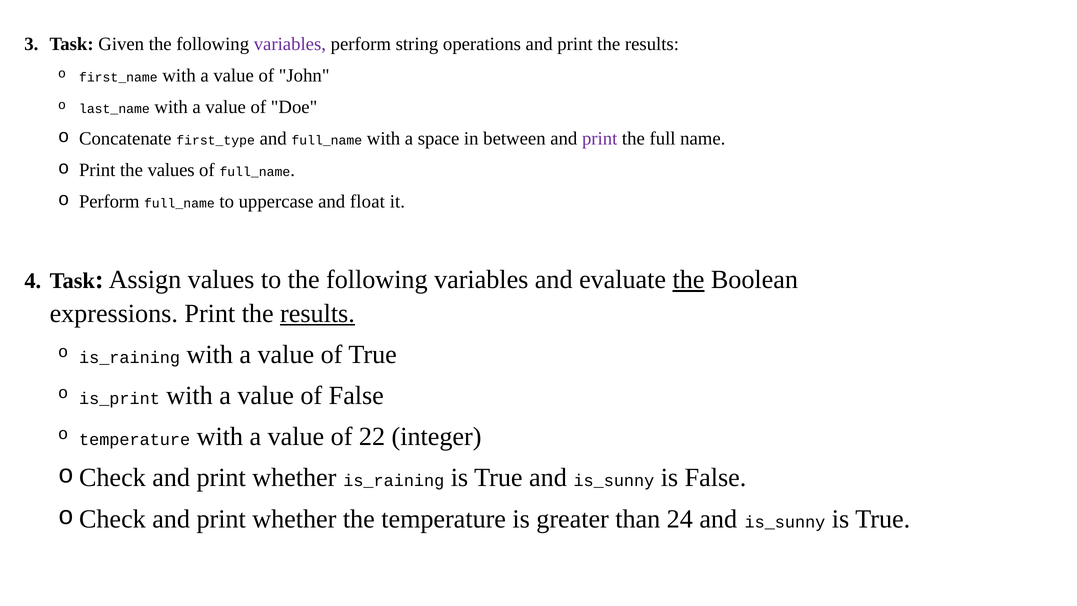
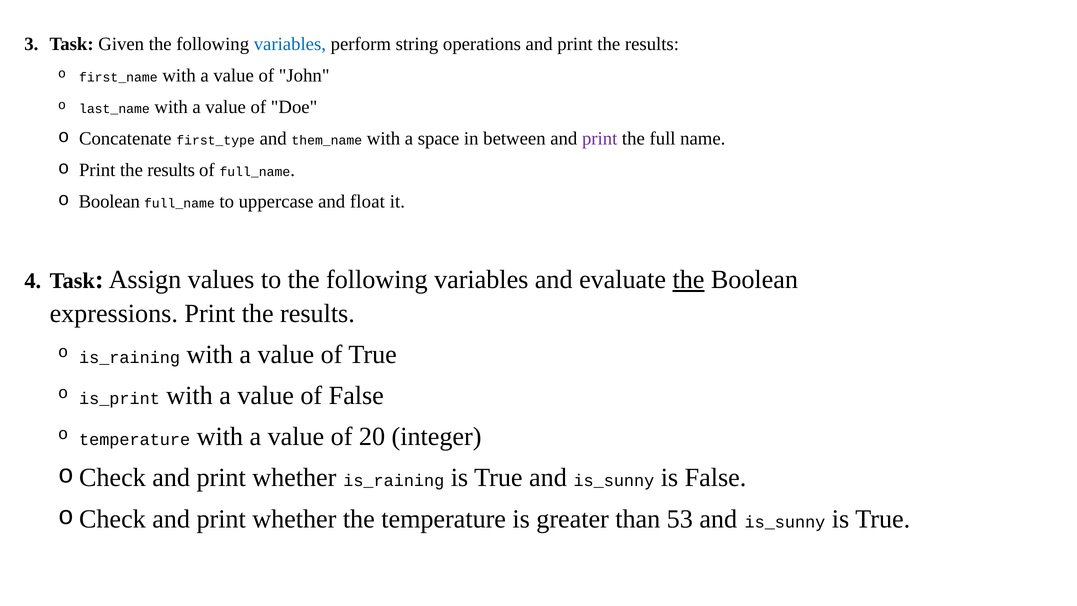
variables at (290, 44) colour: purple -> blue
and full_name: full_name -> them_name
values at (171, 170): values -> results
Perform at (109, 201): Perform -> Boolean
results at (317, 313) underline: present -> none
22: 22 -> 20
24: 24 -> 53
